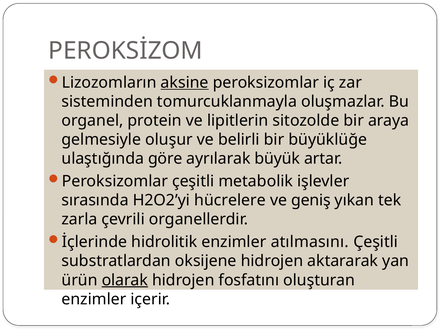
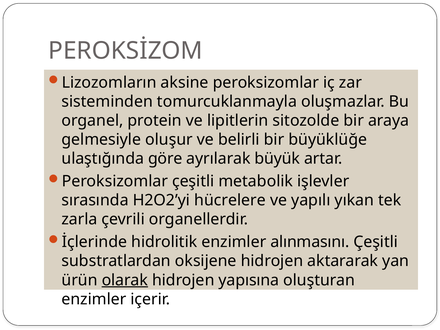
aksine underline: present -> none
geniş: geniş -> yapılı
atılmasını: atılmasını -> alınmasını
fosfatını: fosfatını -> yapısına
